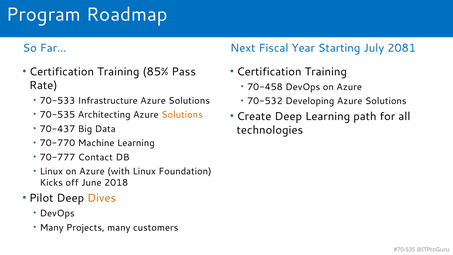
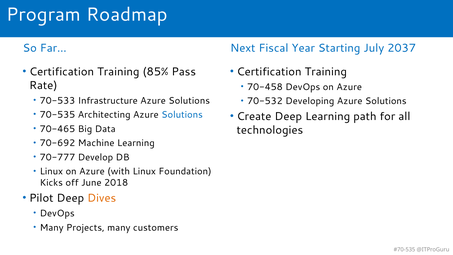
2081: 2081 -> 2037
Solutions at (182, 115) colour: orange -> blue
70-437: 70-437 -> 70-465
70-770: 70-770 -> 70-692
Contact: Contact -> Develop
